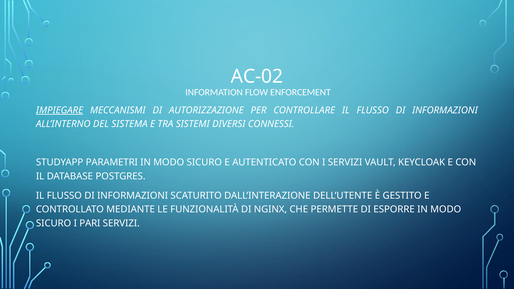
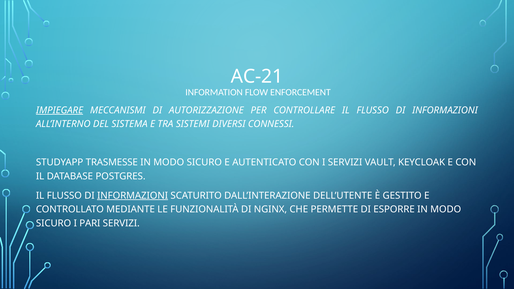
AC-02: AC-02 -> AC-21
PARAMETRI: PARAMETRI -> TRASMESSE
INFORMAZIONI at (133, 196) underline: none -> present
